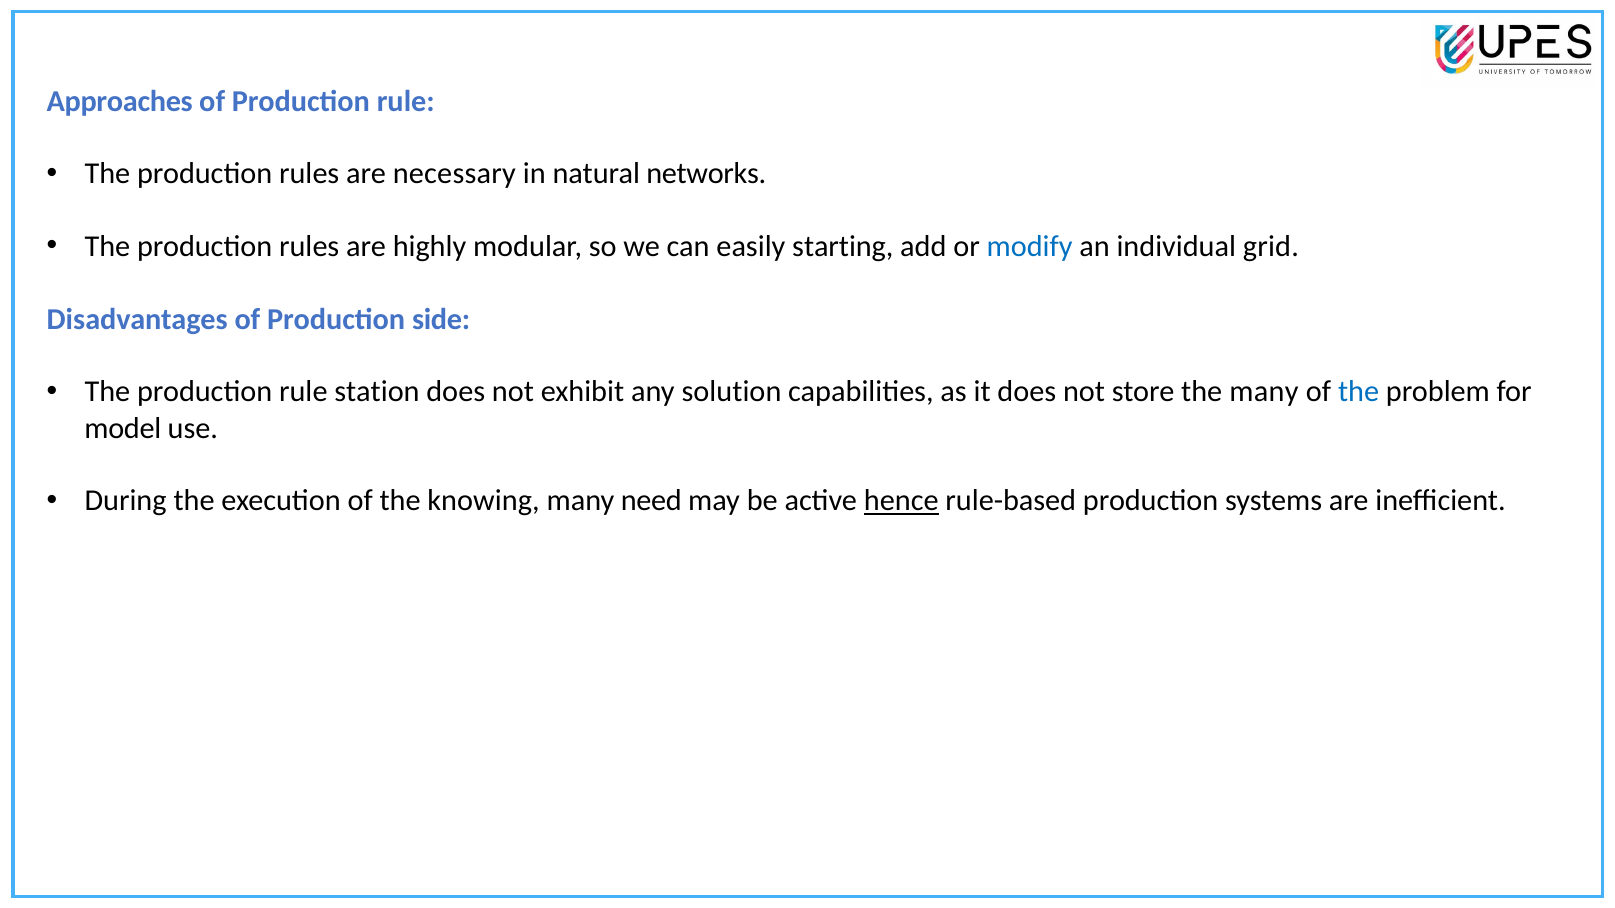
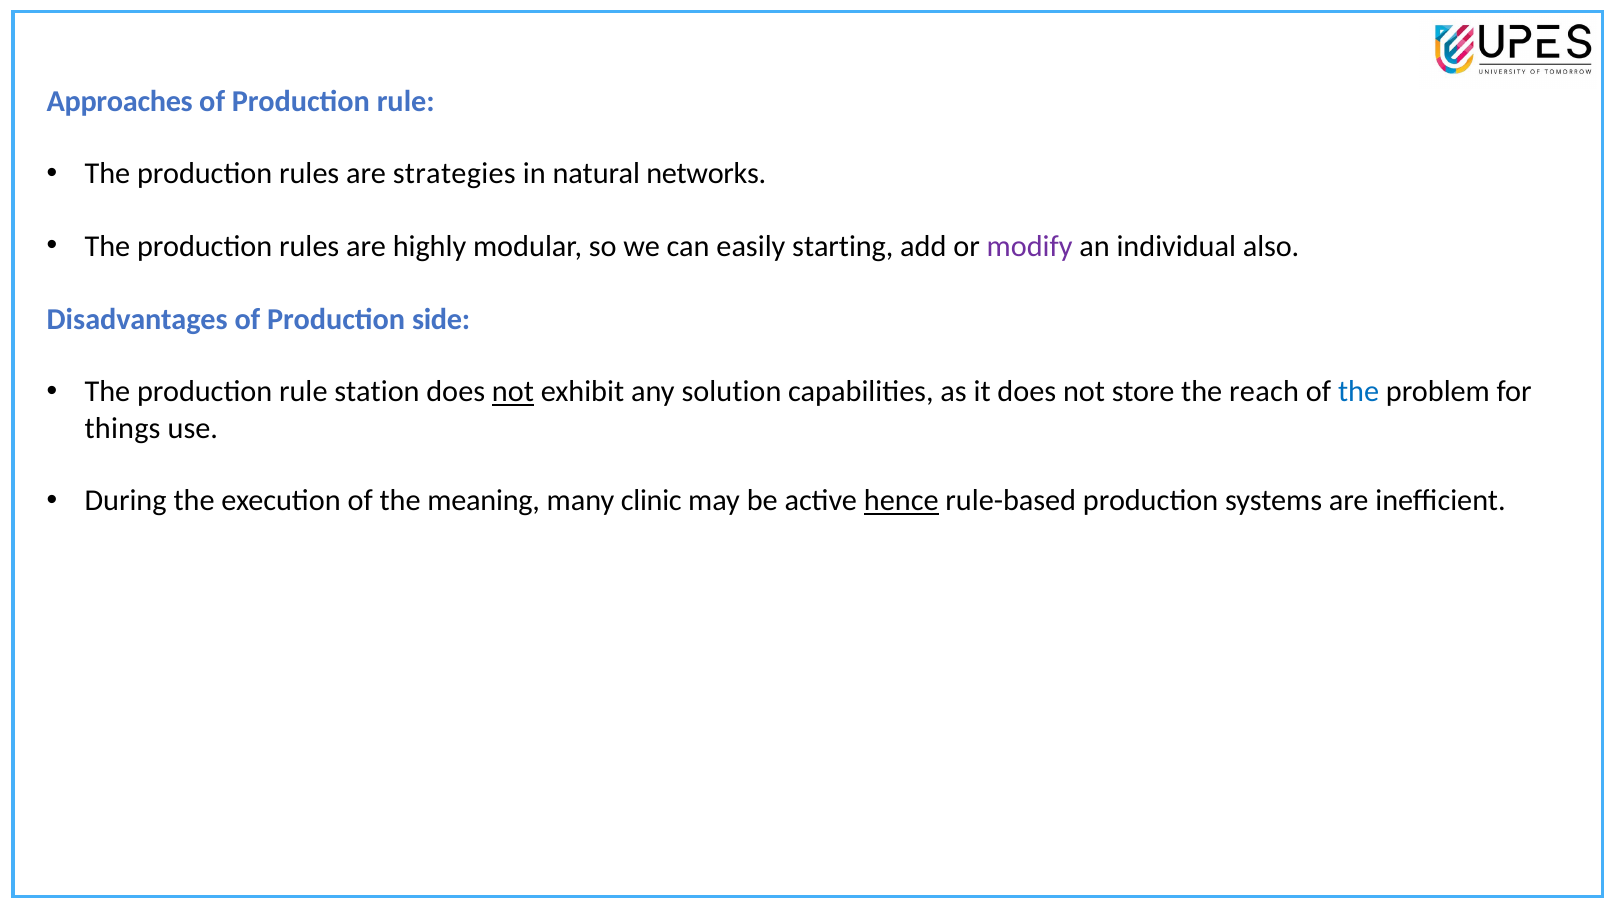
necessary: necessary -> strategies
modify colour: blue -> purple
grid: grid -> also
not at (513, 392) underline: none -> present
the many: many -> reach
model: model -> things
knowing: knowing -> meaning
need: need -> clinic
